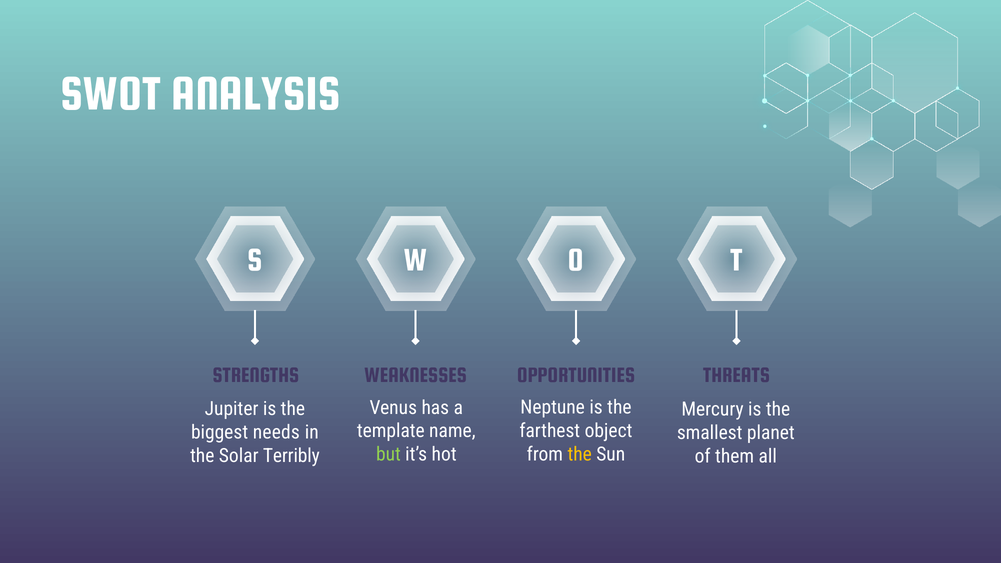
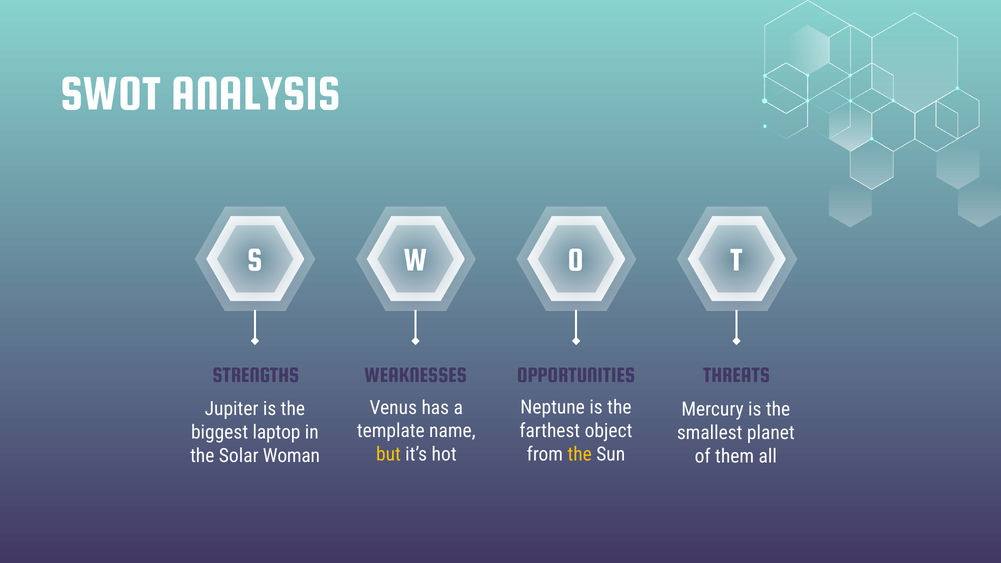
needs: needs -> laptop
but colour: light green -> yellow
Terribly: Terribly -> Woman
